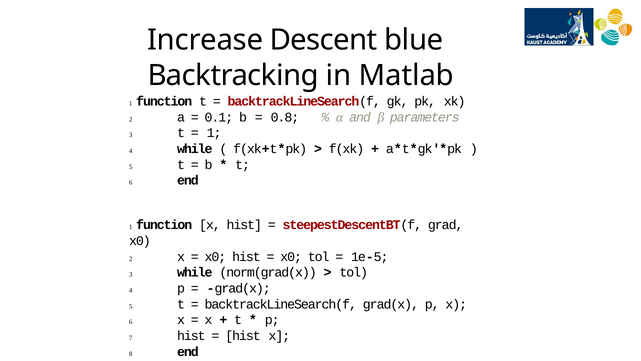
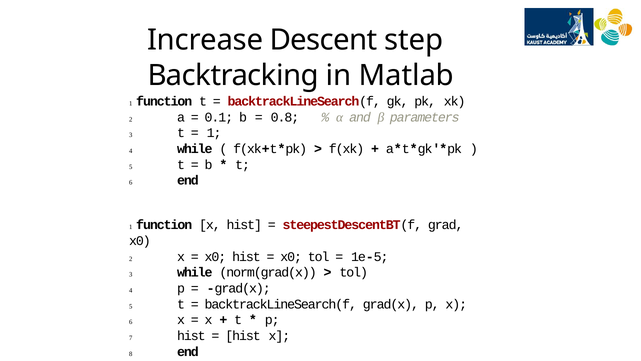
blue: blue -> step
